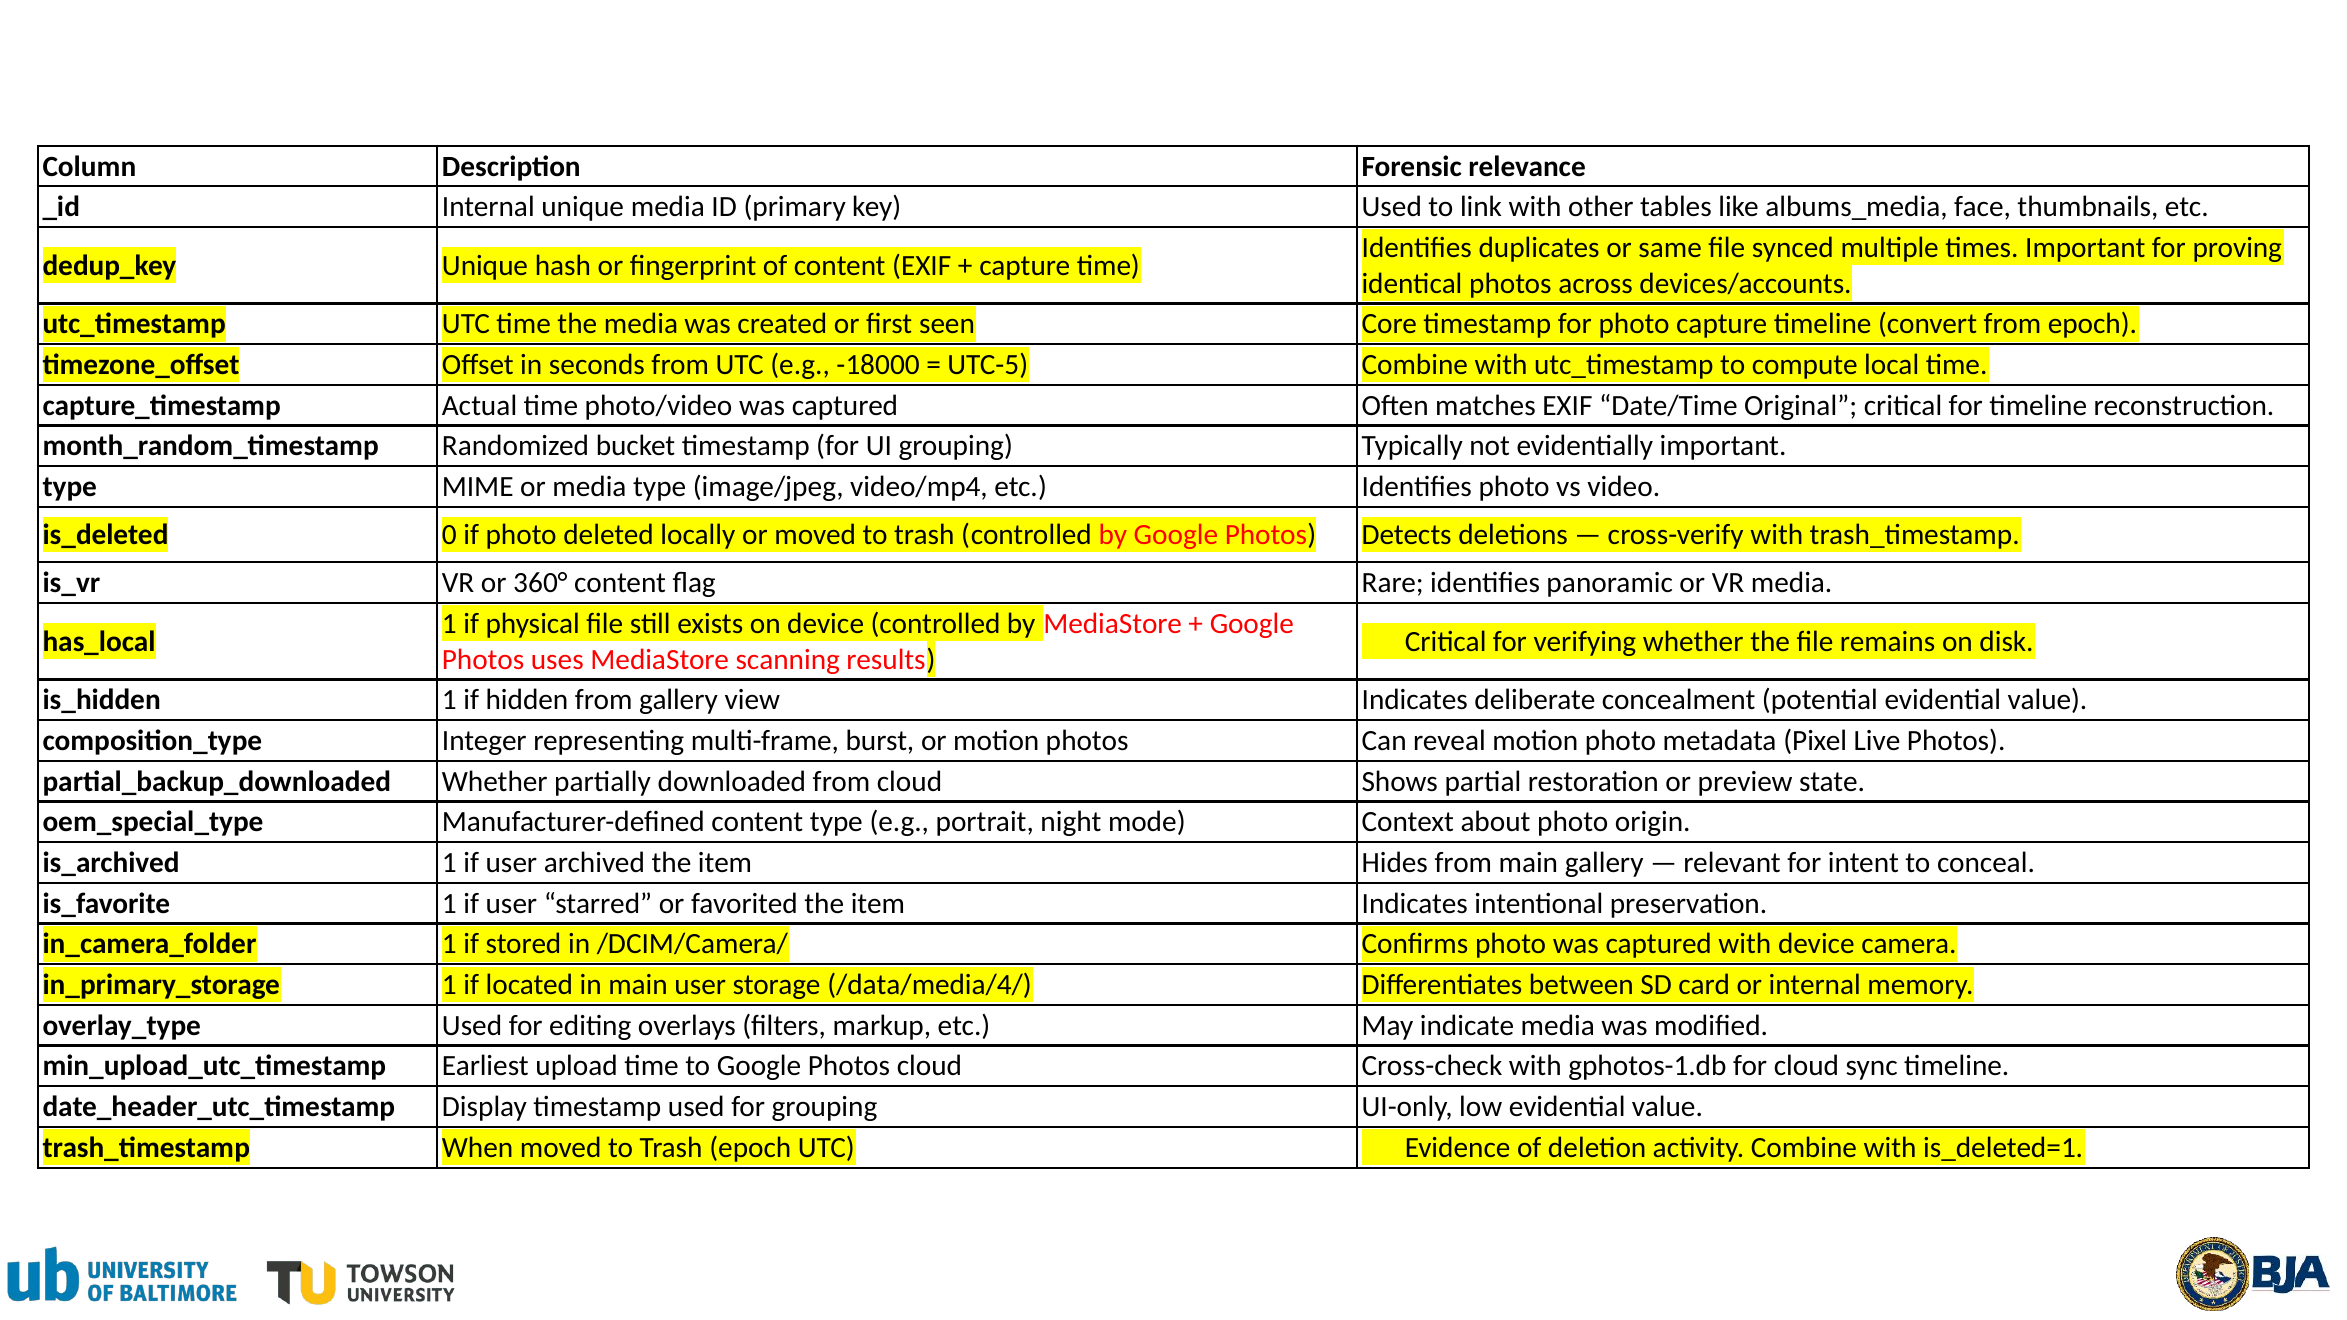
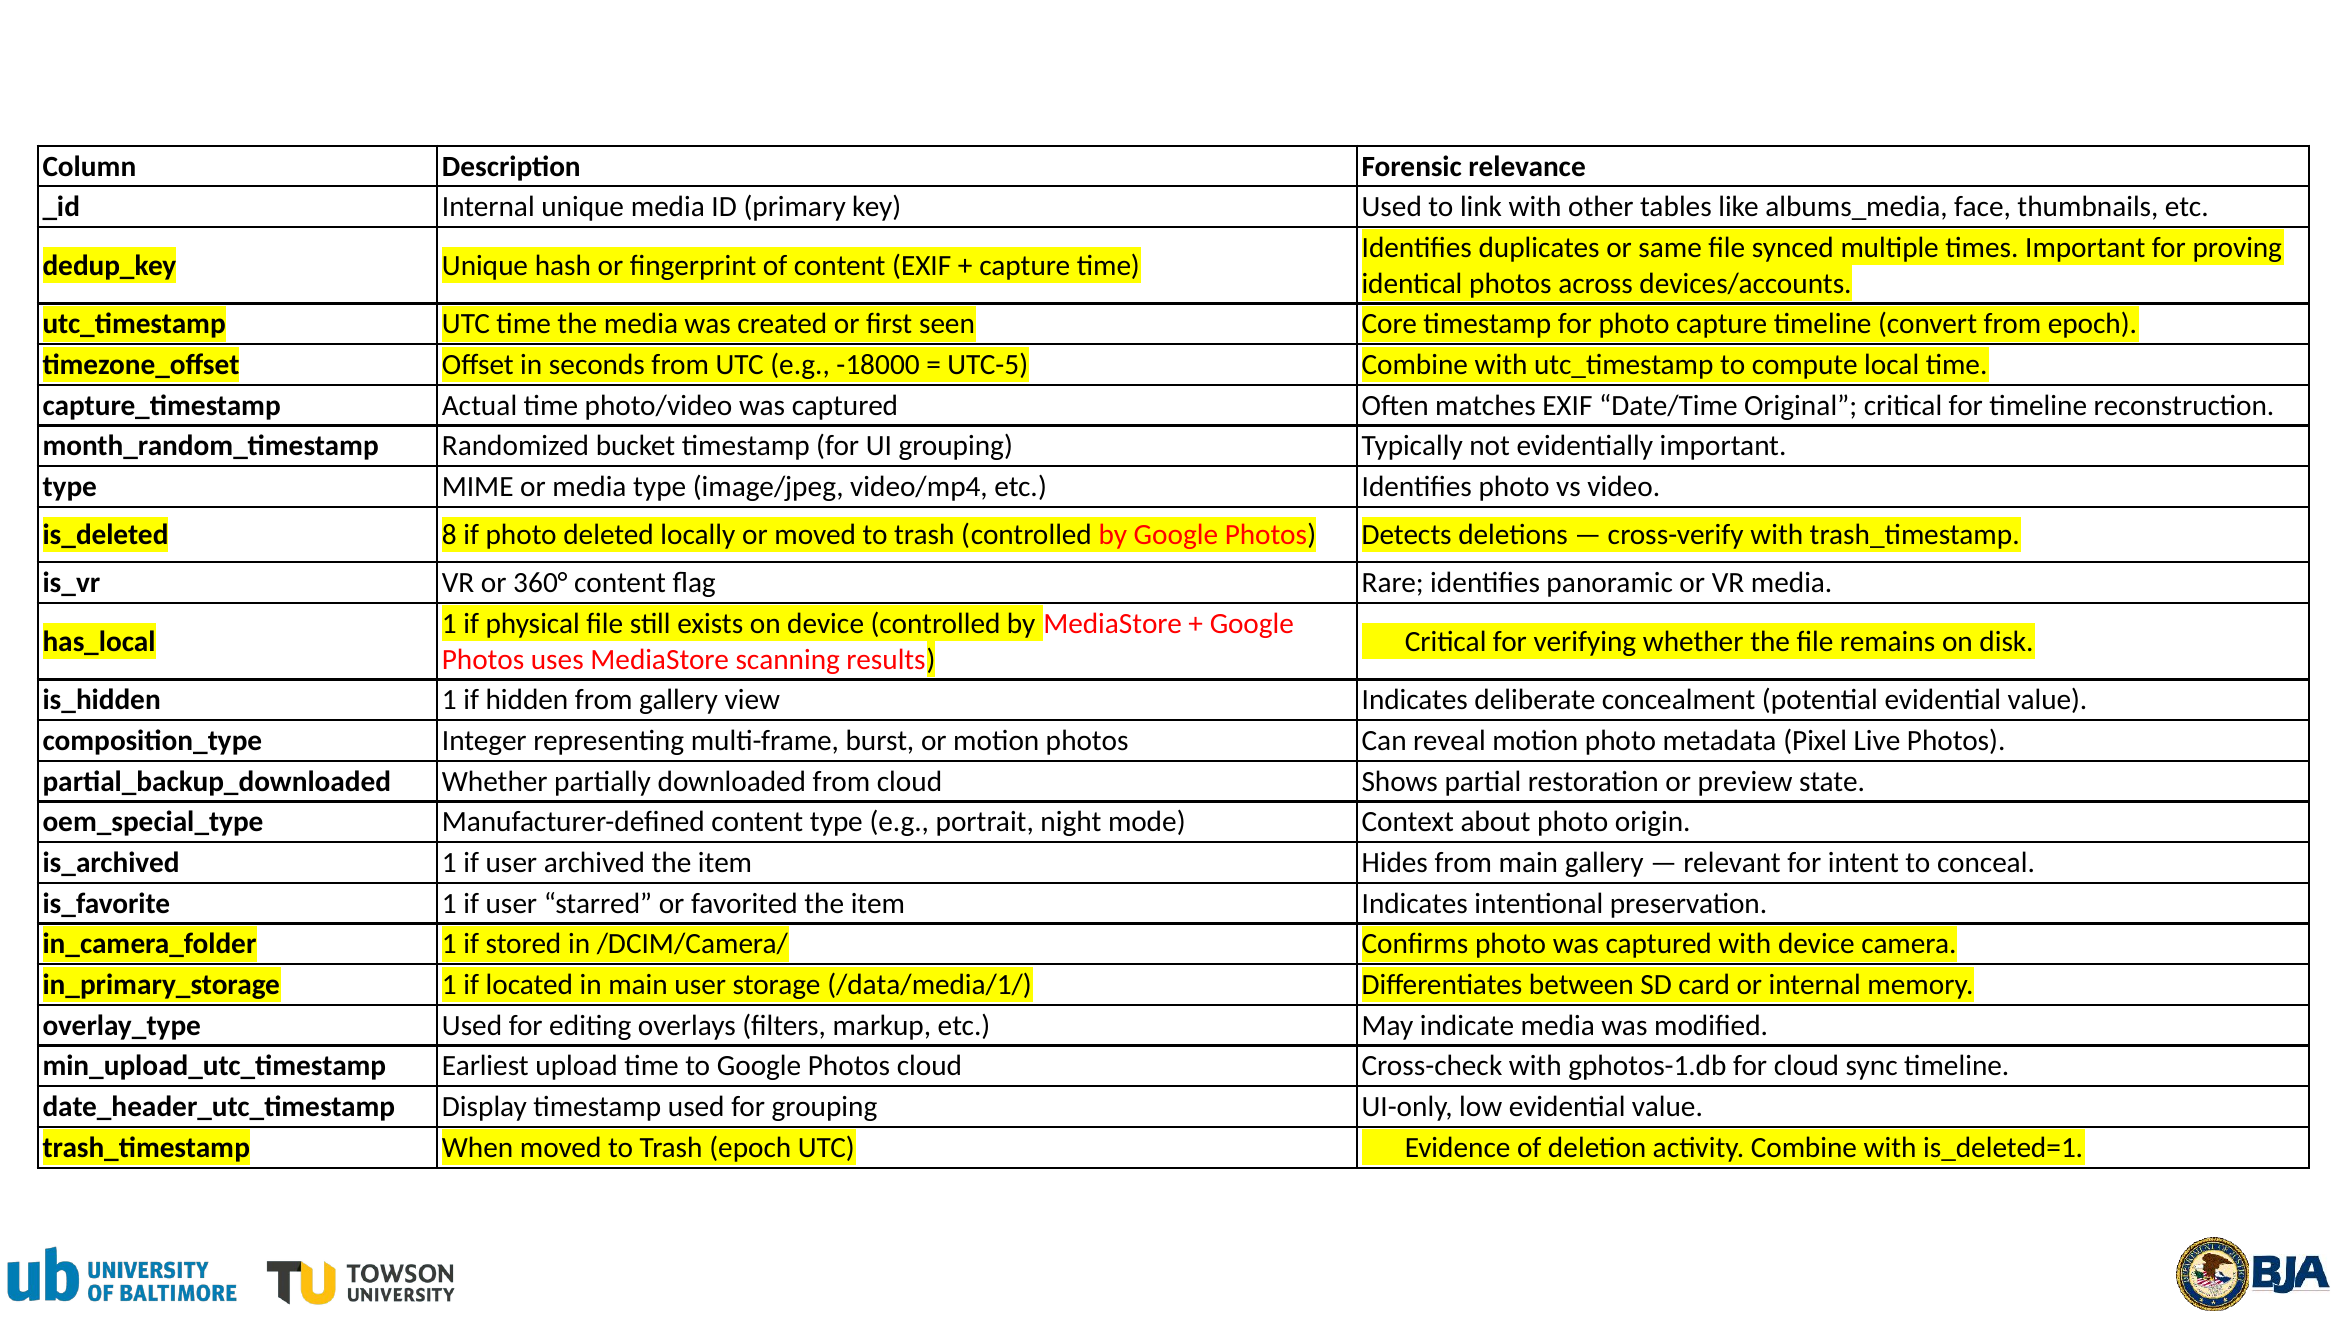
0: 0 -> 8
/data/media/4/: /data/media/4/ -> /data/media/1/
